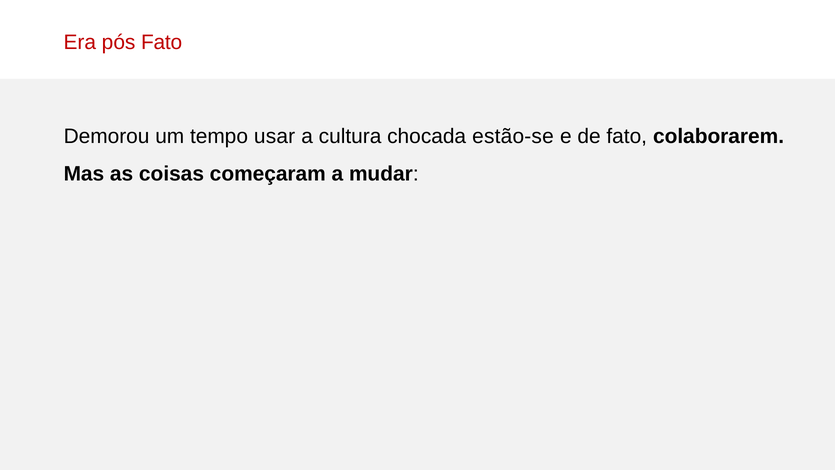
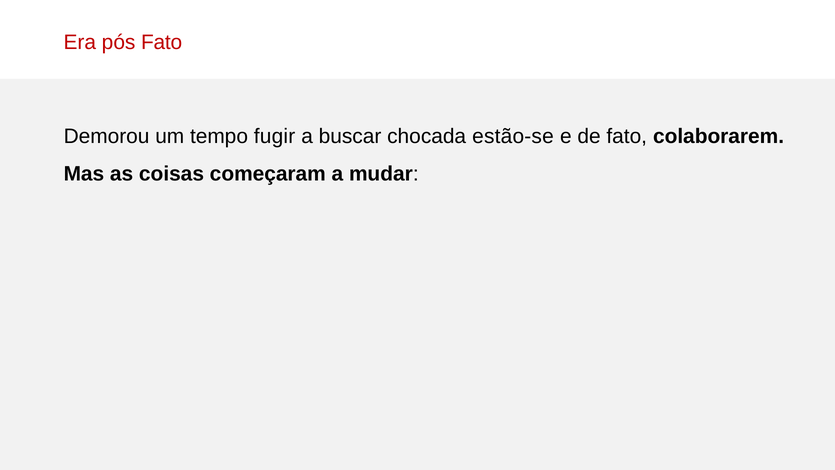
usar: usar -> fugir
cultura: cultura -> buscar
